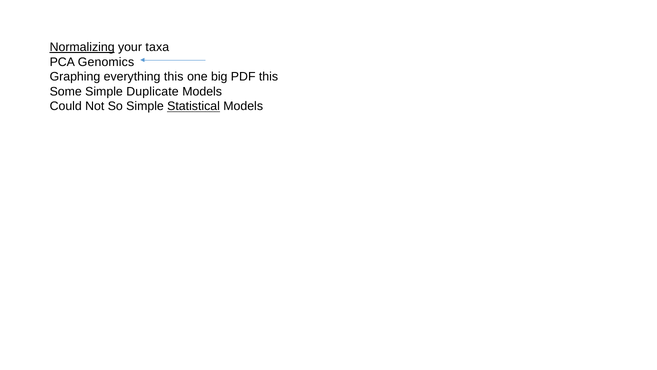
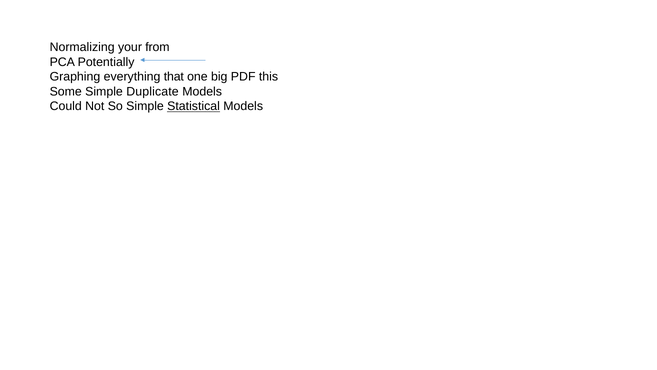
Normalizing underline: present -> none
taxa: taxa -> from
Genomics: Genomics -> Potentially
everything this: this -> that
